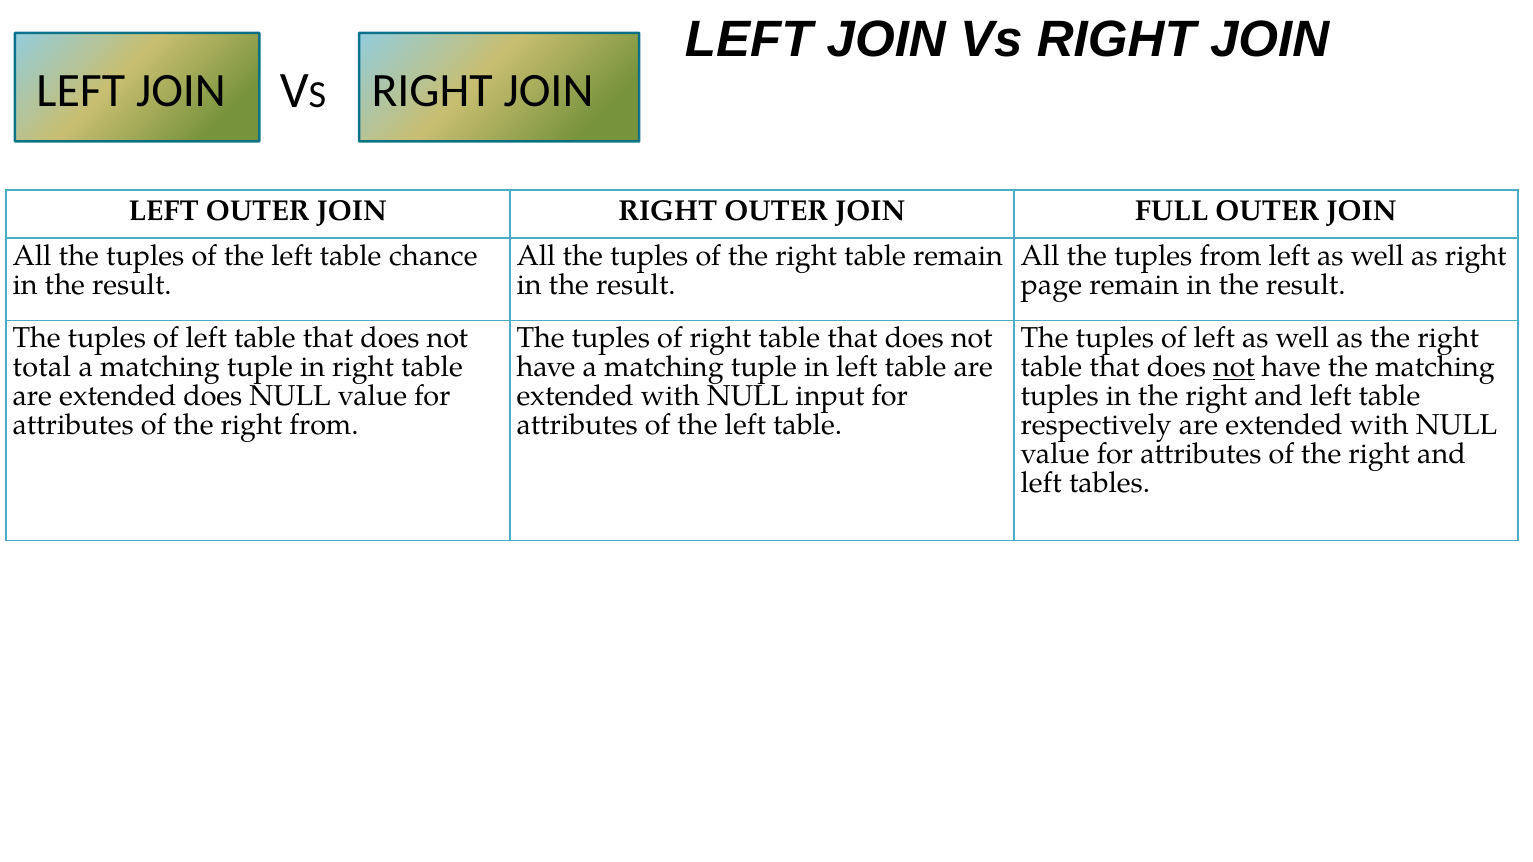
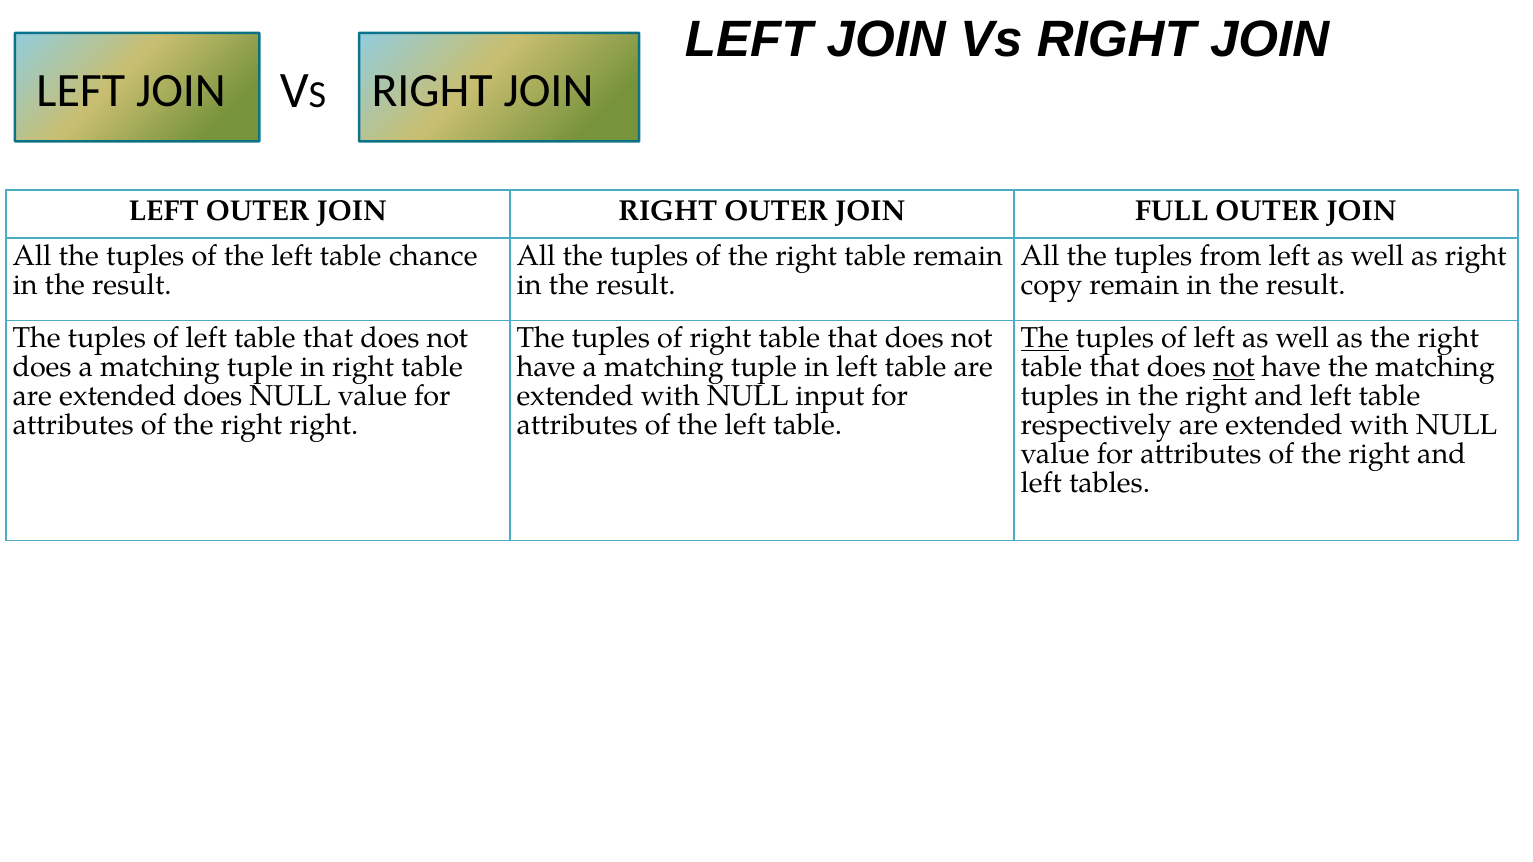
page: page -> copy
The at (1045, 338) underline: none -> present
total at (42, 367): total -> does
right from: from -> right
